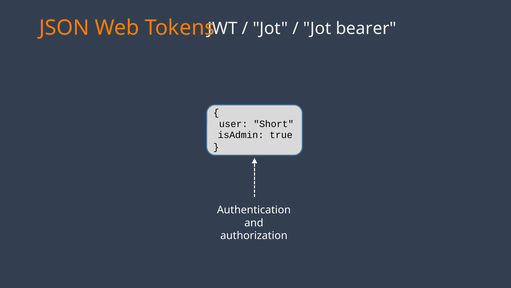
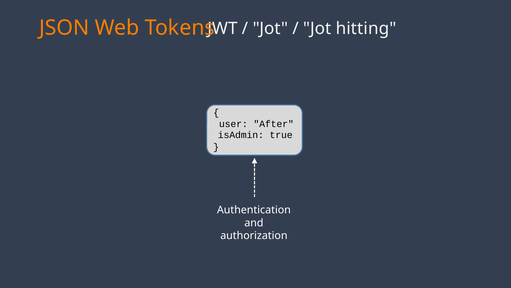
bearer: bearer -> hitting
user Short: Short -> After
